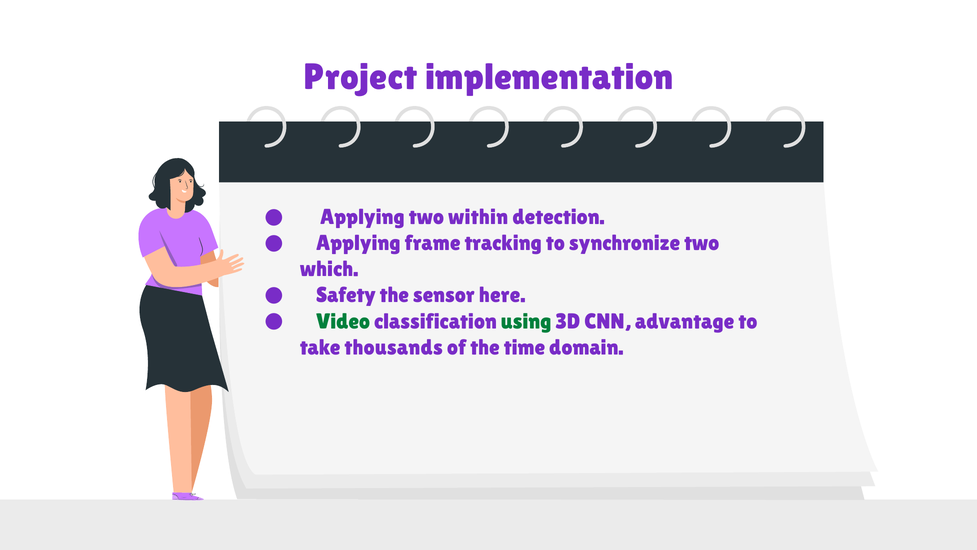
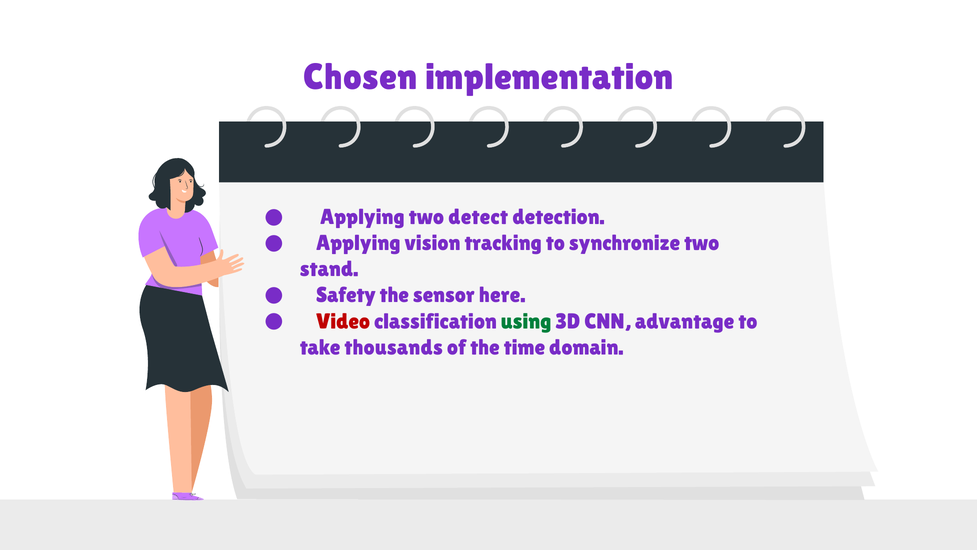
Project: Project -> Chosen
within: within -> detect
frame: frame -> vision
which: which -> stand
Video colour: green -> red
